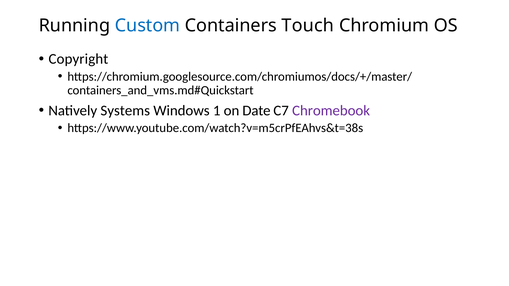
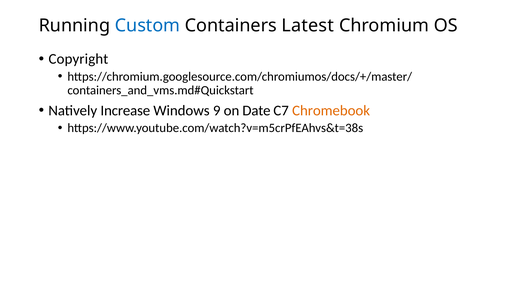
Touch: Touch -> Latest
Systems: Systems -> Increase
1: 1 -> 9
Chromebook colour: purple -> orange
